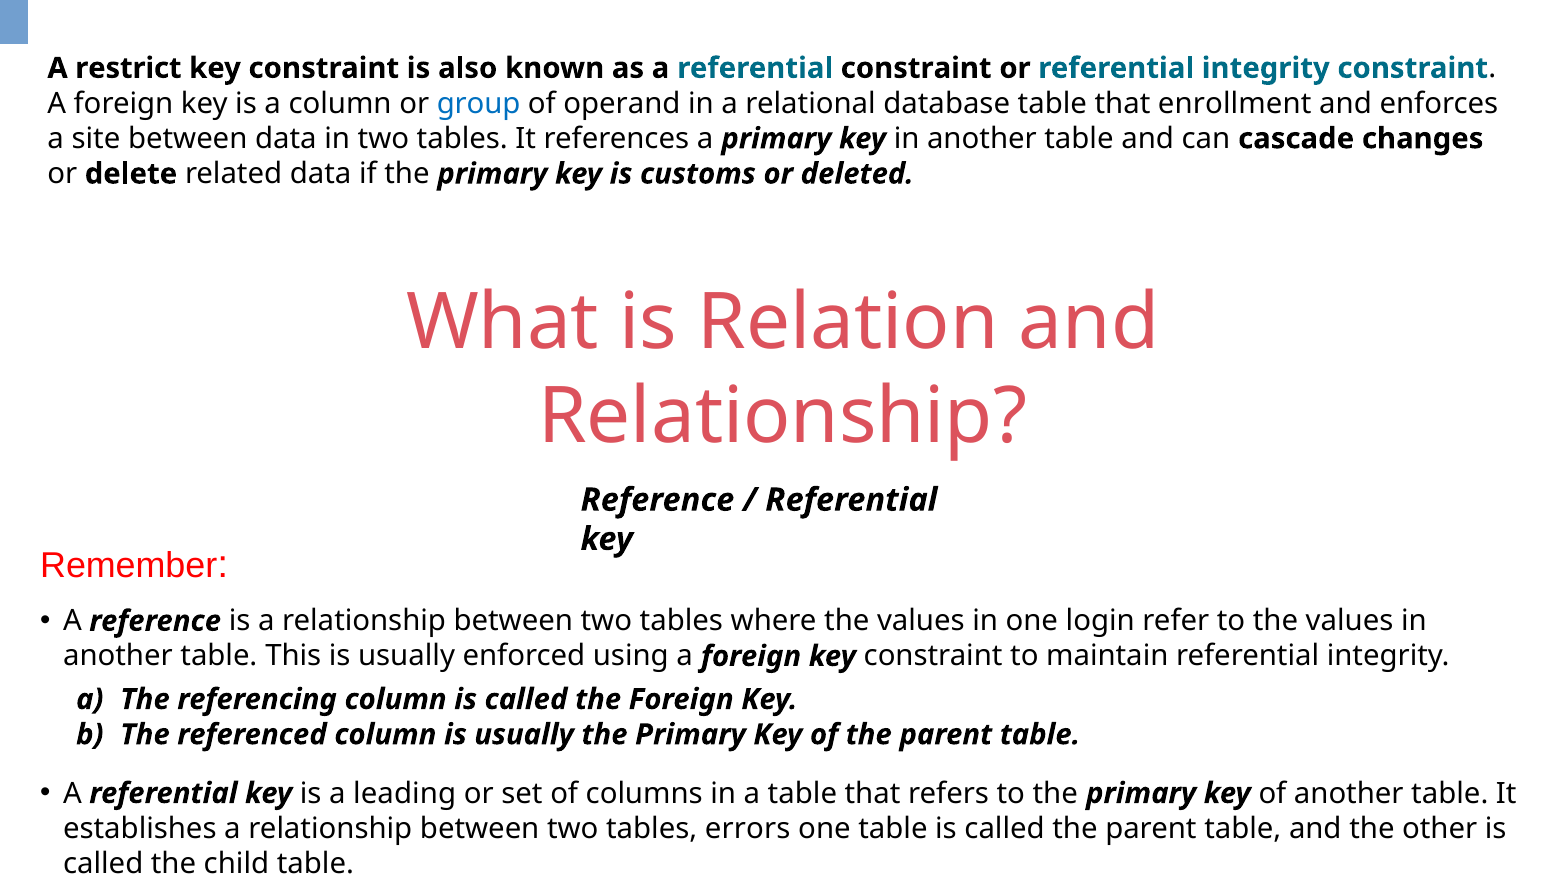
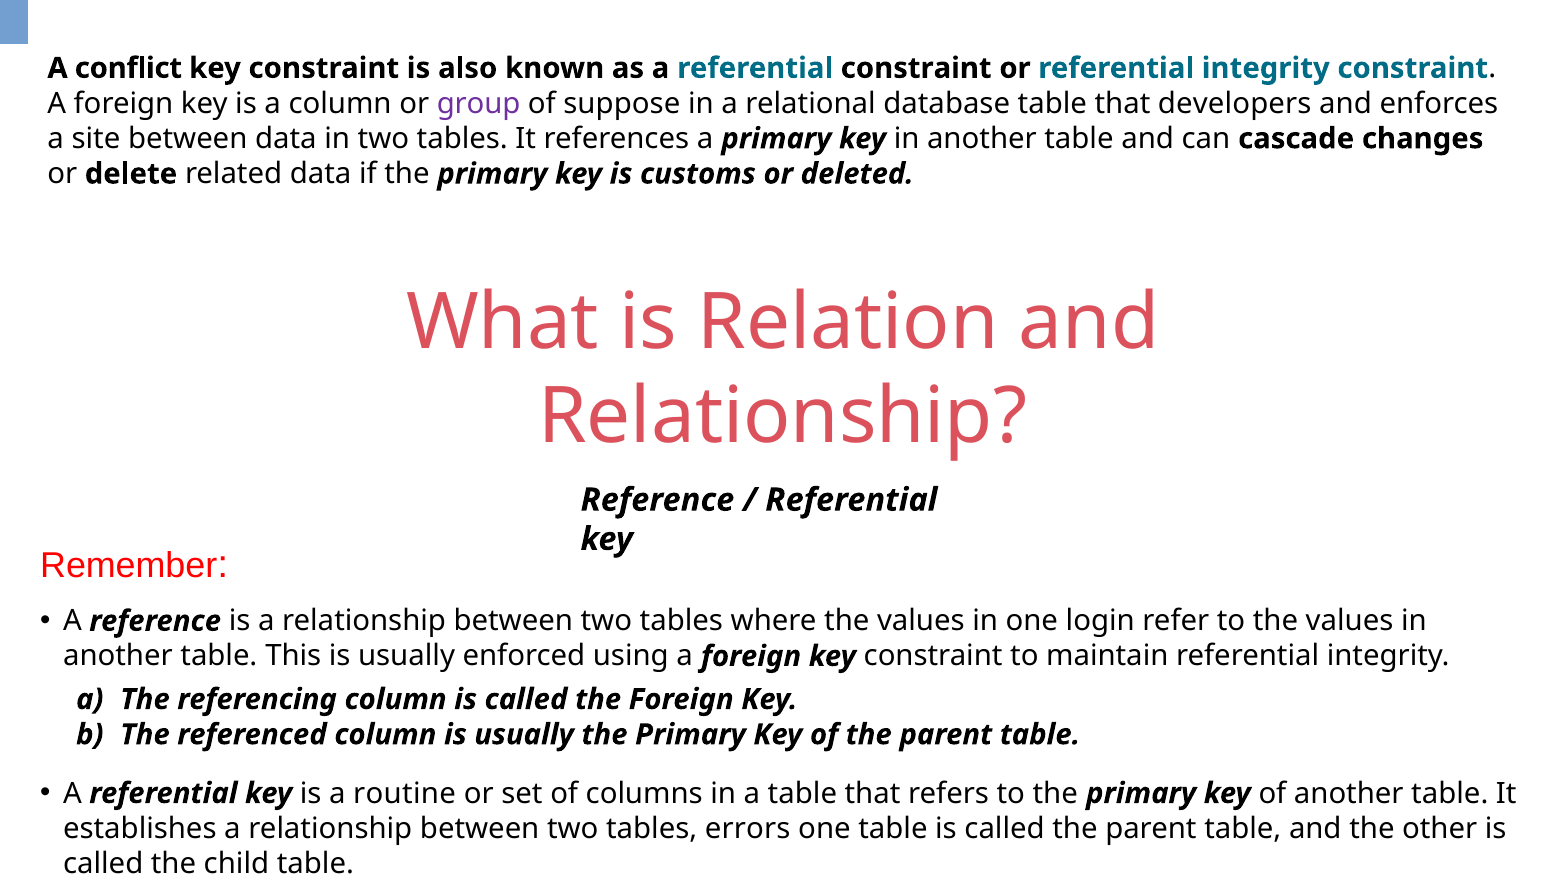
restrict: restrict -> conflict
group colour: blue -> purple
operand: operand -> suppose
enrollment: enrollment -> developers
leading: leading -> routine
